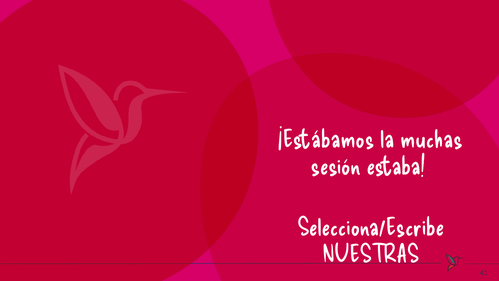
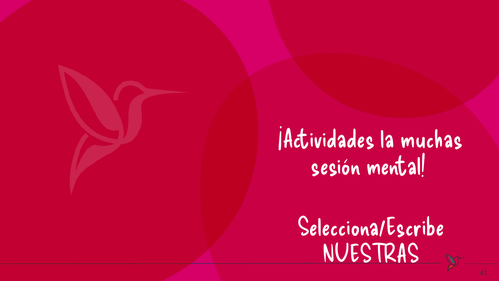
¡Estábamos: ¡Estábamos -> ¡Actividades
estaba: estaba -> mental
